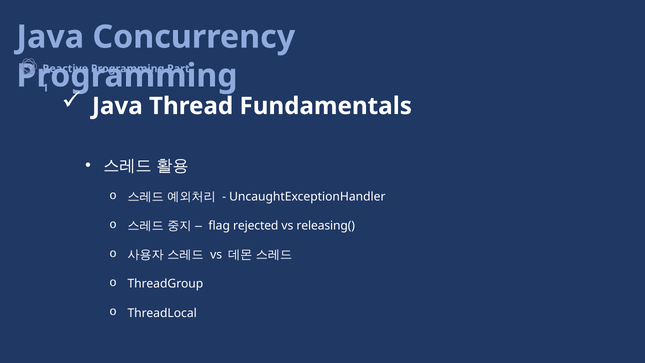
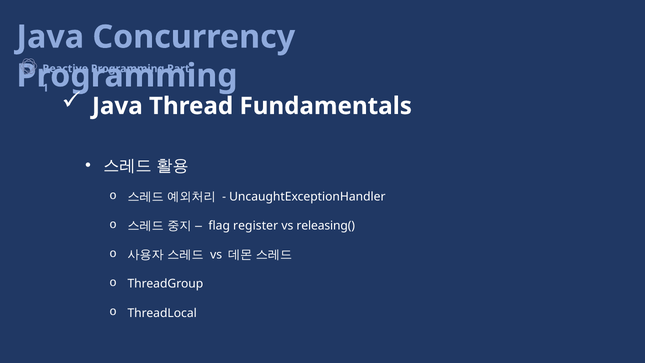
rejected: rejected -> register
